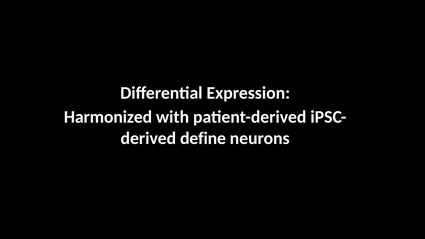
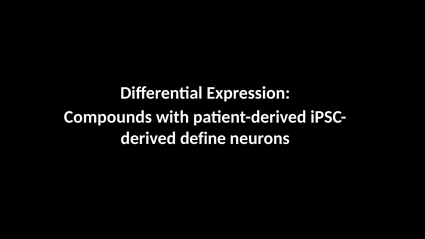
Harmonized: Harmonized -> Compounds
